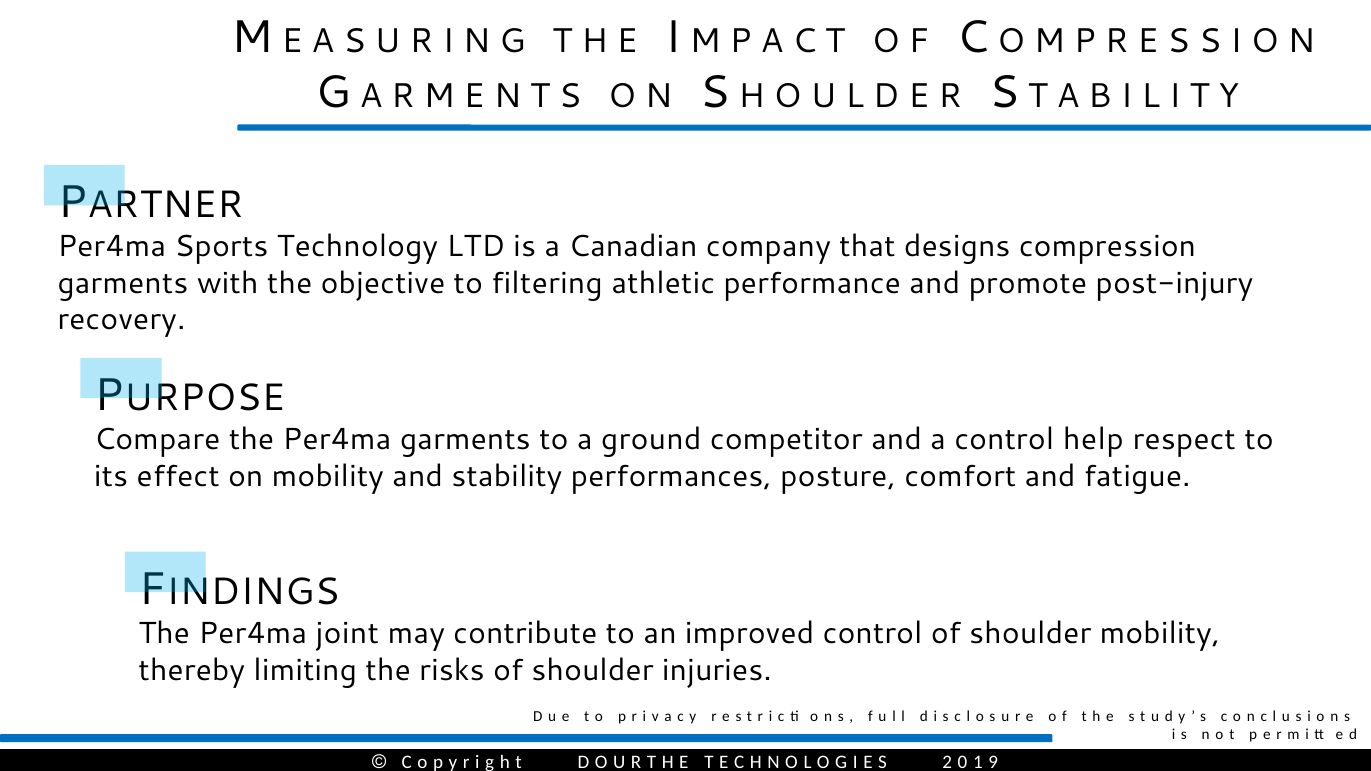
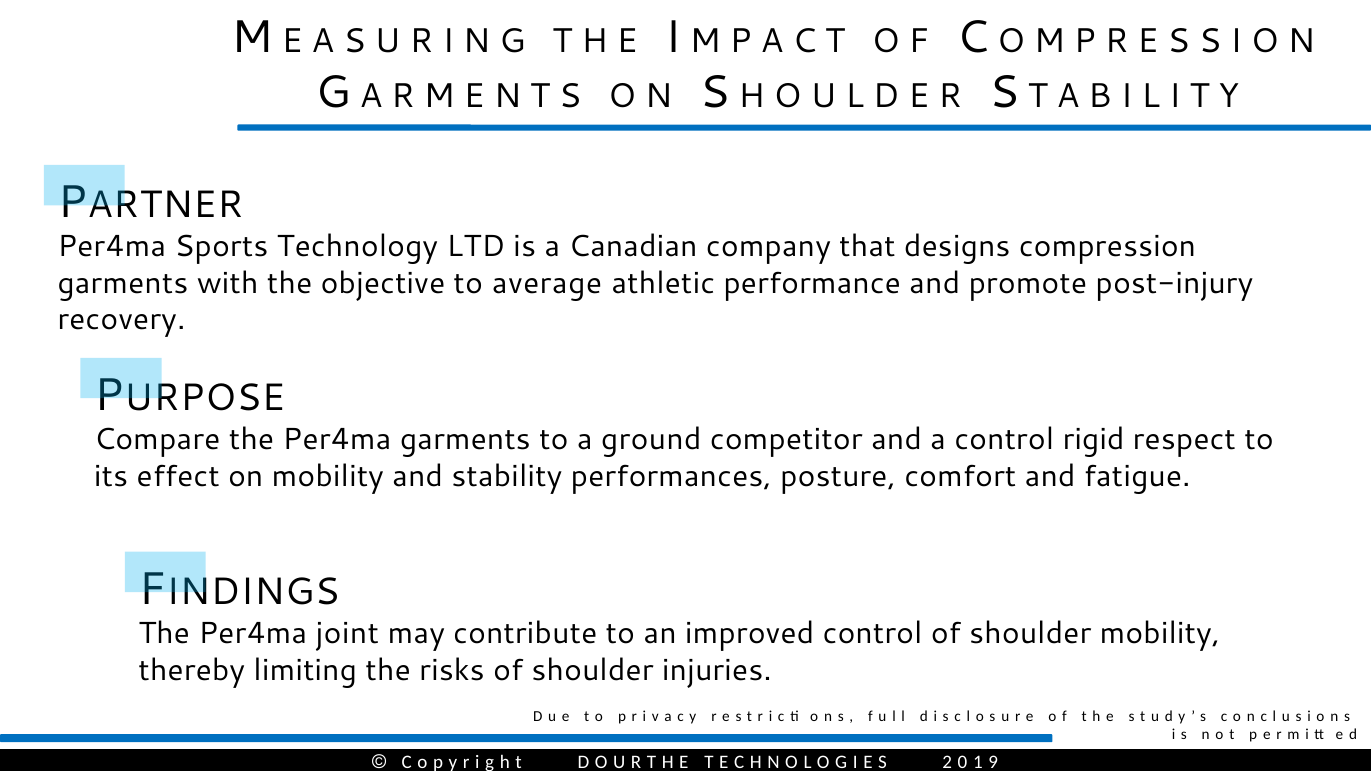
filtering: filtering -> average
help: help -> rigid
